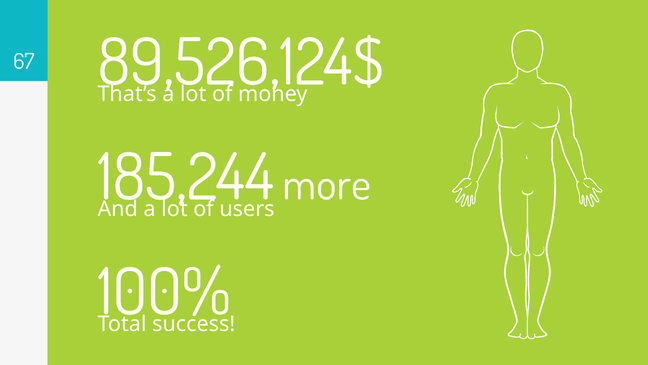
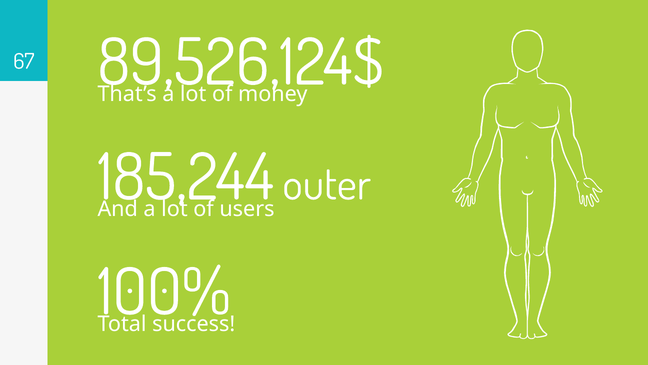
more: more -> outer
